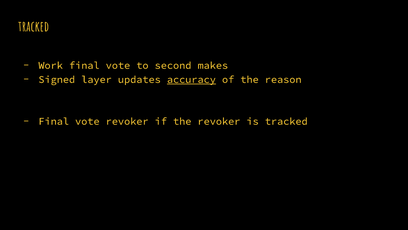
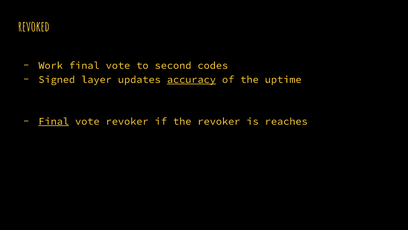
tracked at (34, 27): tracked -> revoked
makes: makes -> codes
reason: reason -> uptime
Final at (54, 121) underline: none -> present
is tracked: tracked -> reaches
